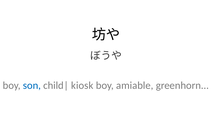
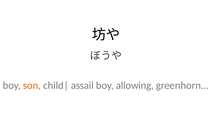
son colour: blue -> orange
kiosk: kiosk -> assail
amiable: amiable -> allowing
